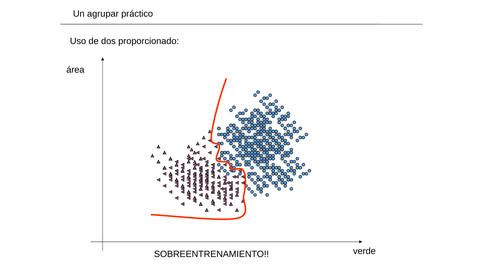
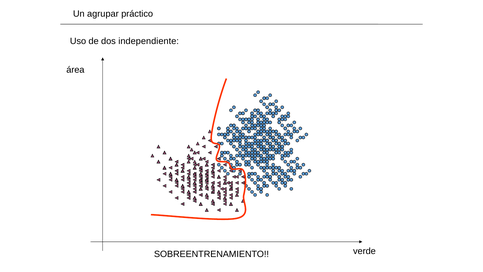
proporcionado: proporcionado -> independiente
